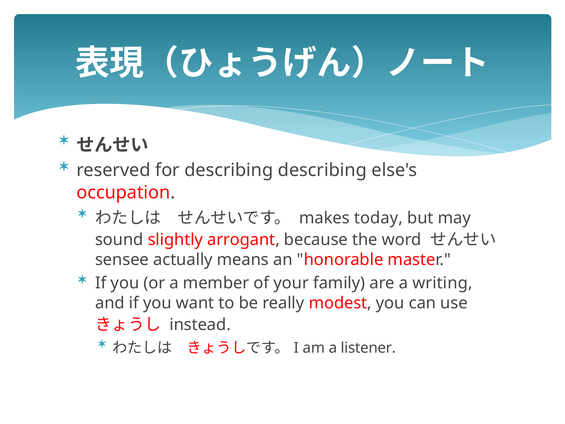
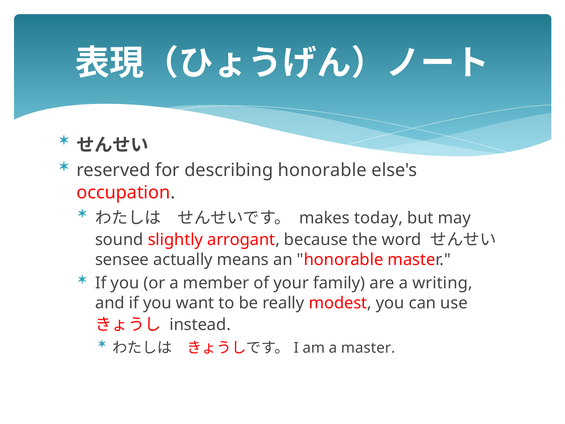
describing describing: describing -> honorable
a listener: listener -> master
